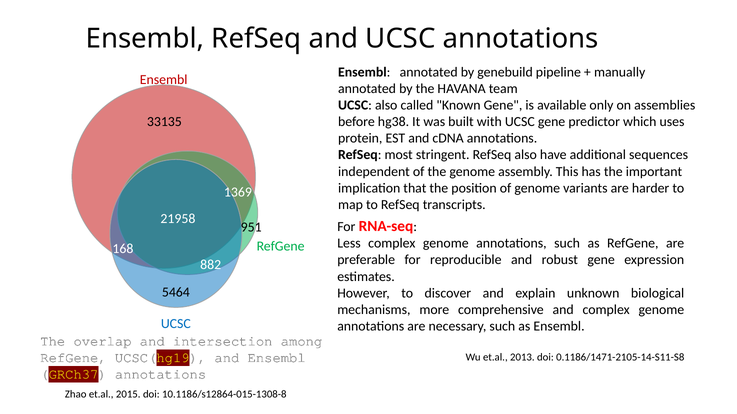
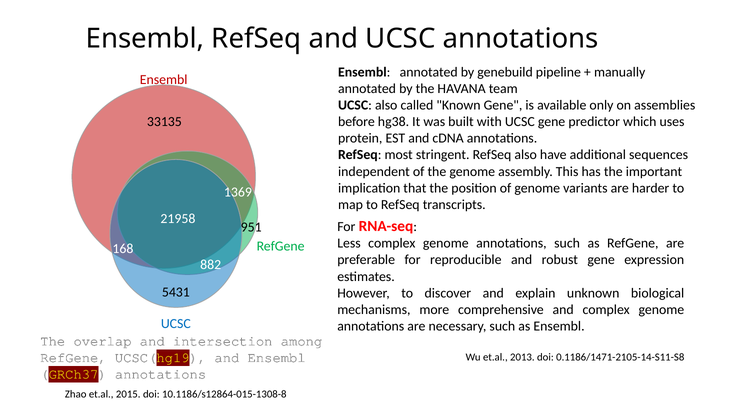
5464: 5464 -> 5431
